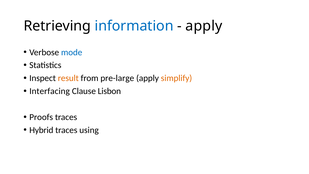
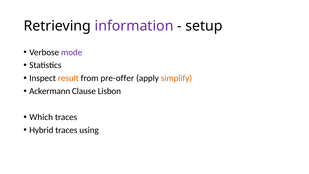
information colour: blue -> purple
apply at (204, 26): apply -> setup
mode colour: blue -> purple
pre-large: pre-large -> pre-offer
Interfacing: Interfacing -> Ackermann
Proofs: Proofs -> Which
